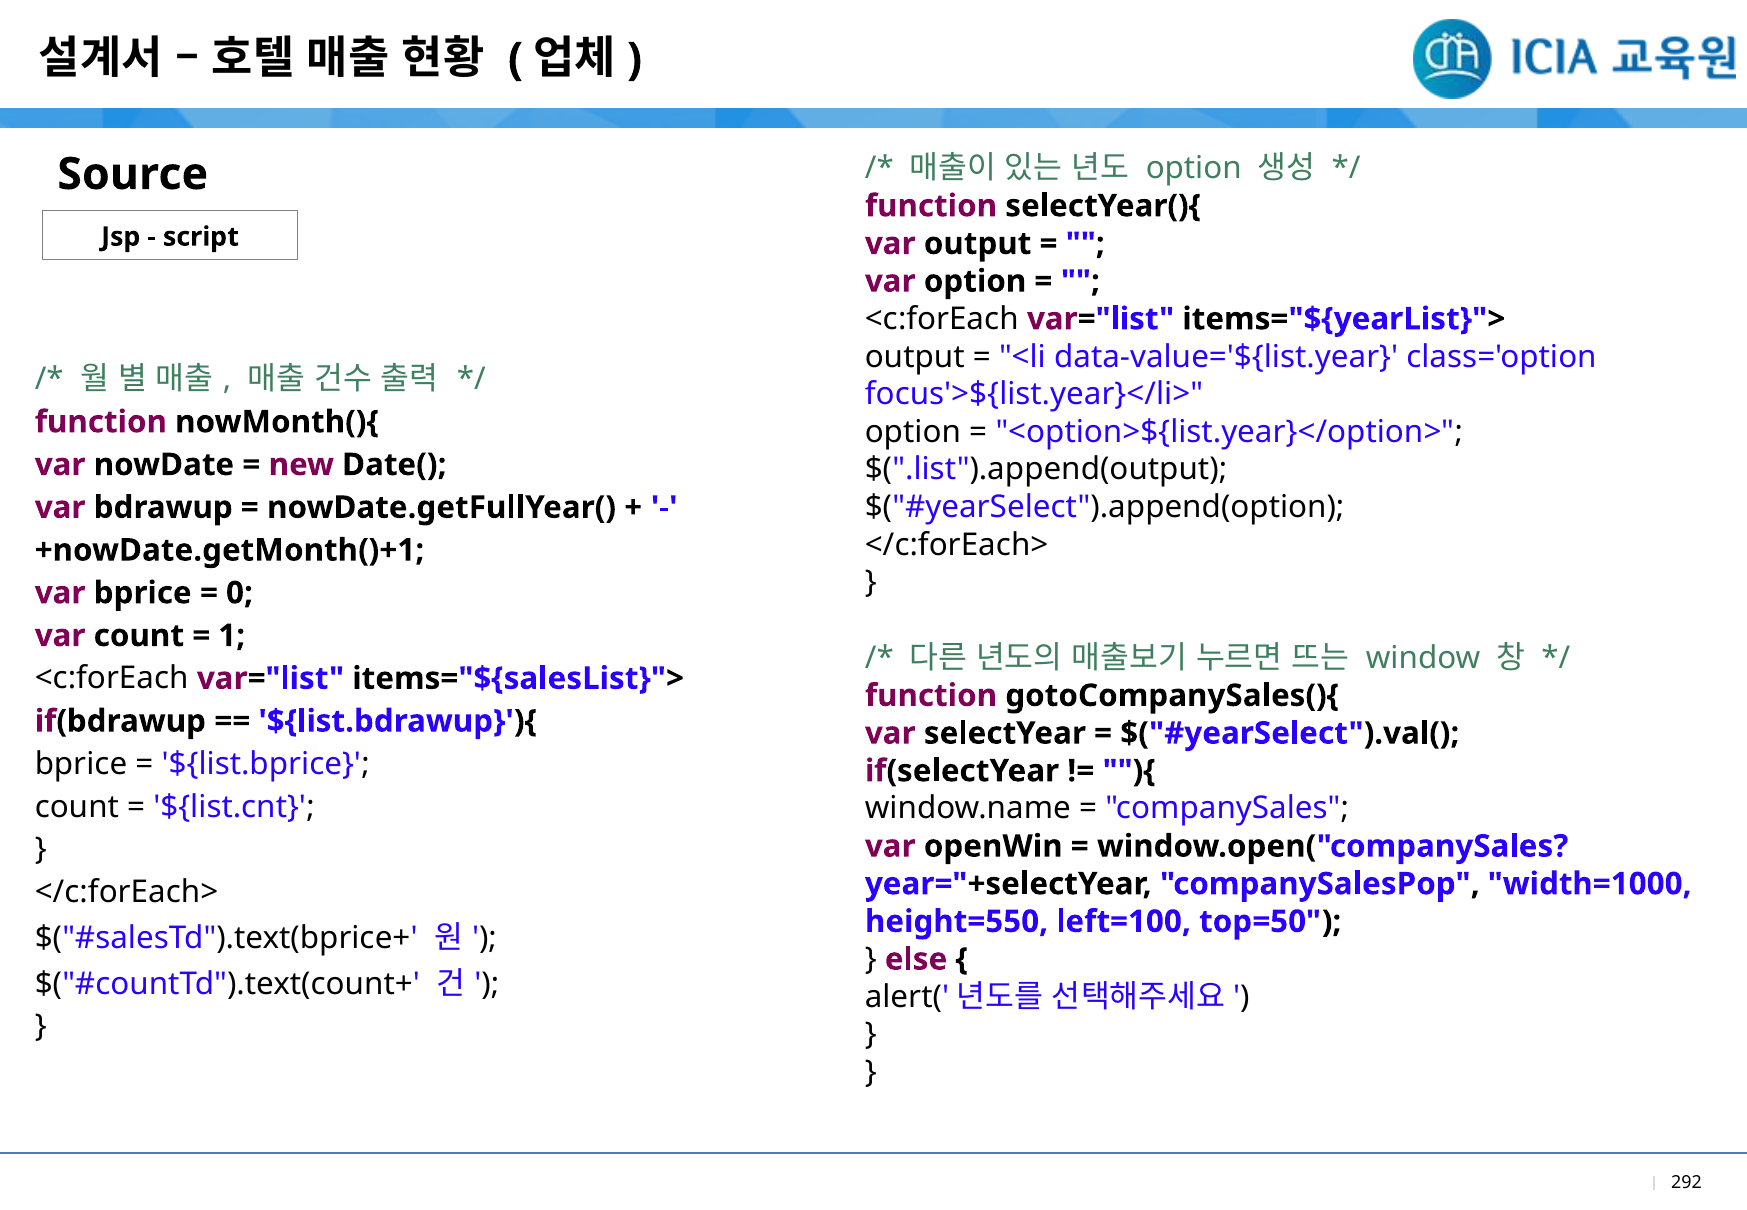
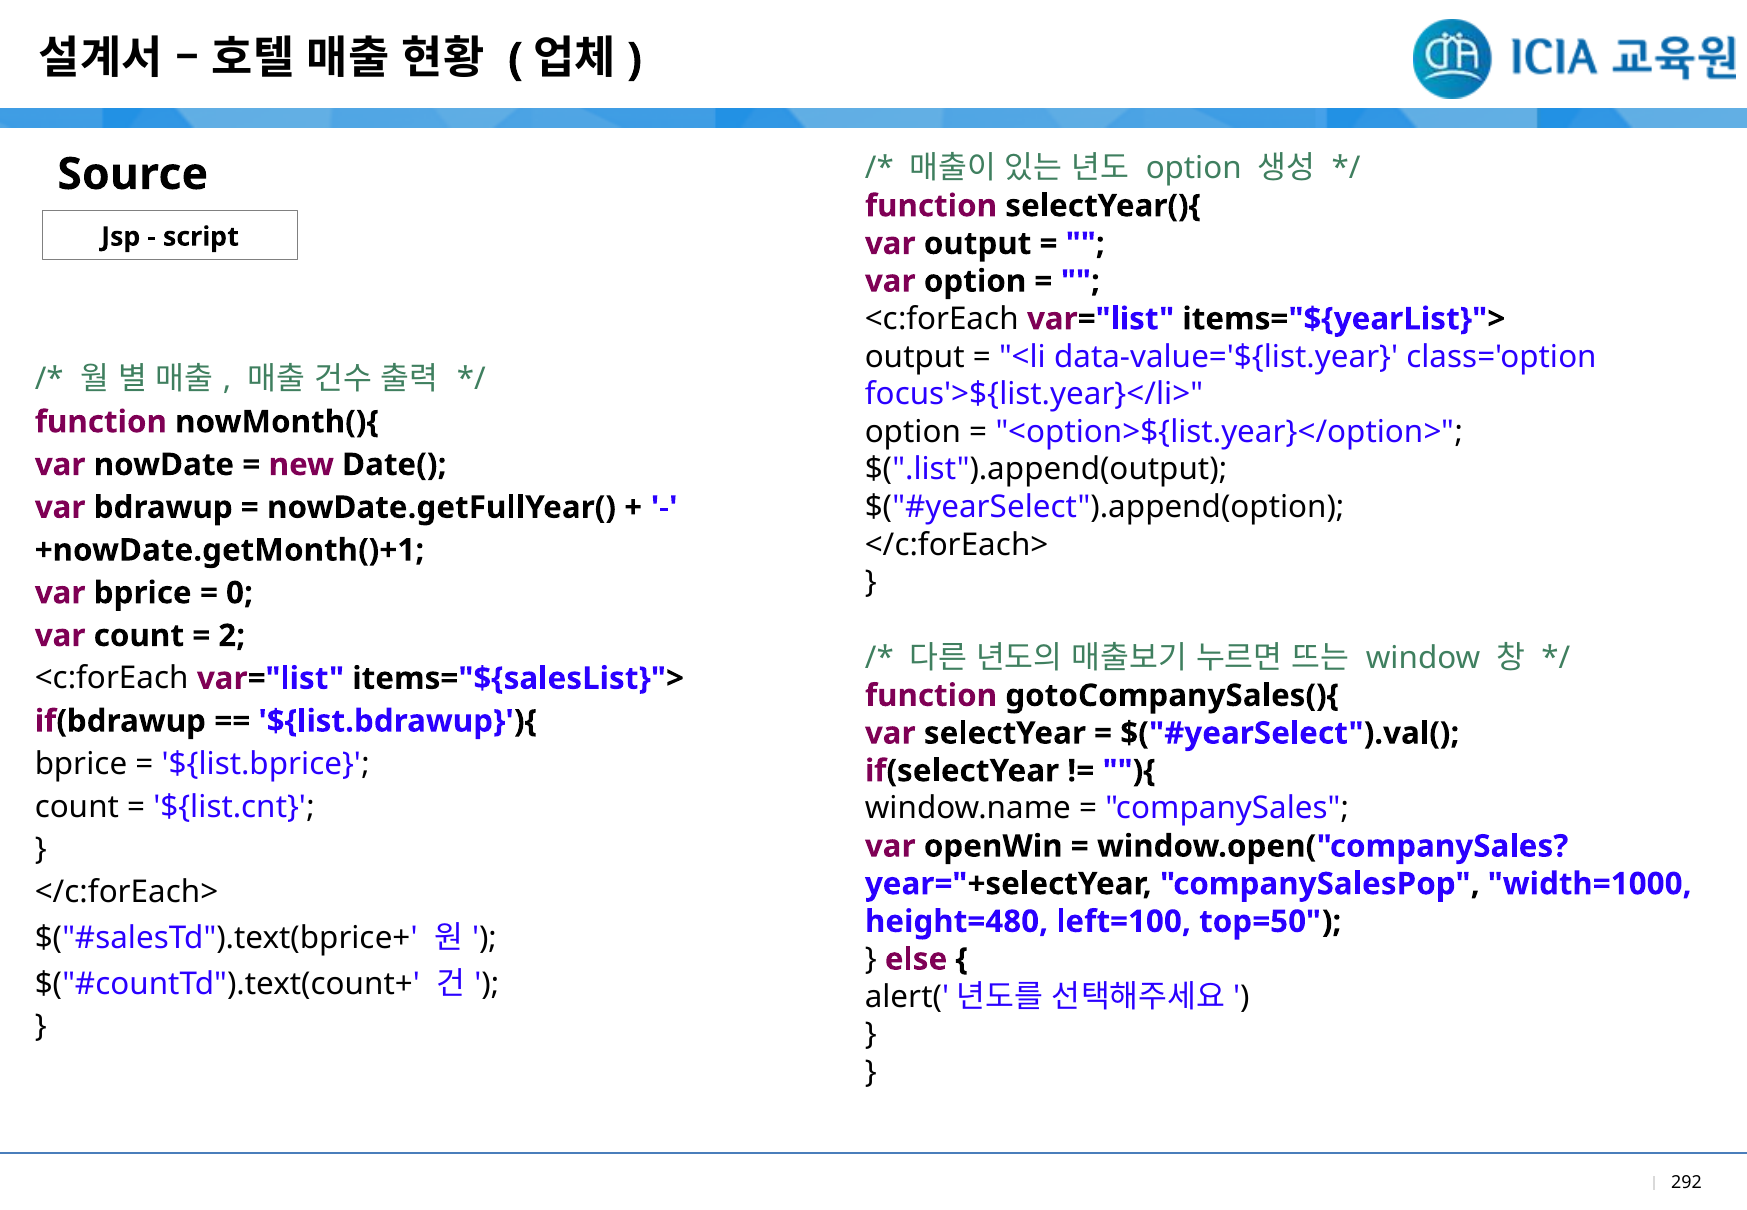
1: 1 -> 2
height=550: height=550 -> height=480
